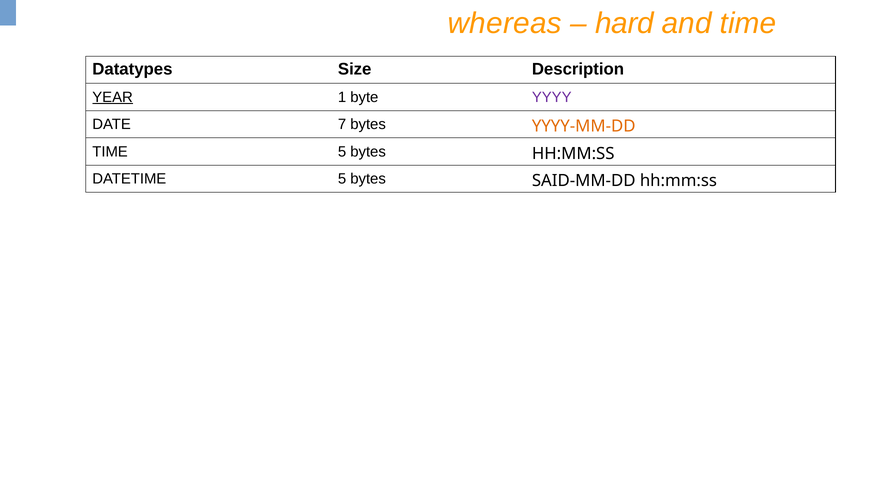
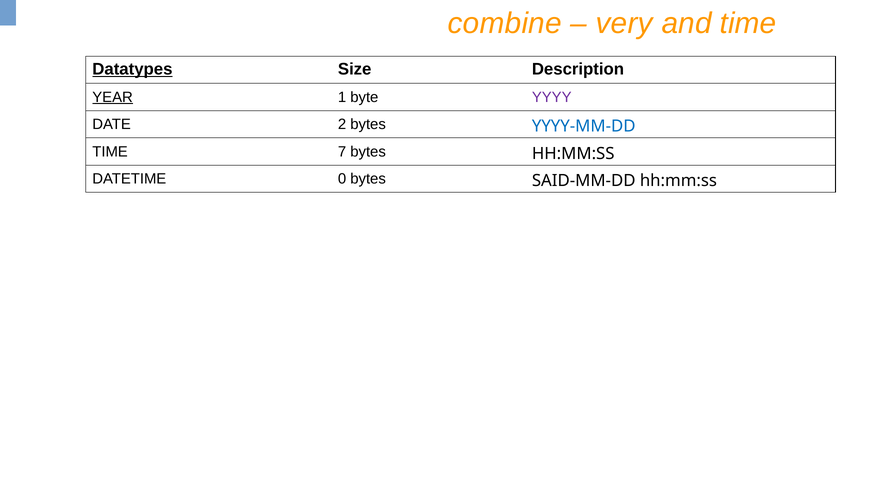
whereas: whereas -> combine
hard: hard -> very
Datatypes underline: none -> present
7: 7 -> 2
YYYY-MM-DD colour: orange -> blue
TIME 5: 5 -> 7
DATETIME 5: 5 -> 0
